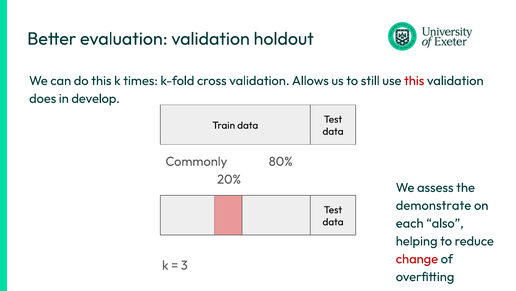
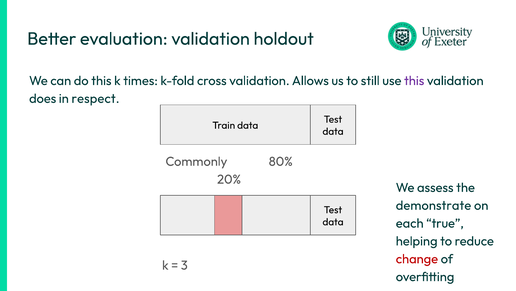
this at (414, 81) colour: red -> purple
develop: develop -> respect
also: also -> true
